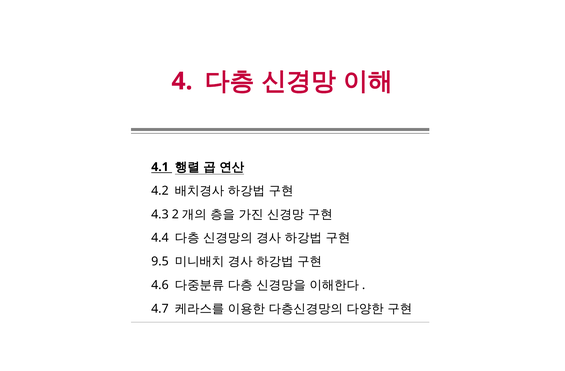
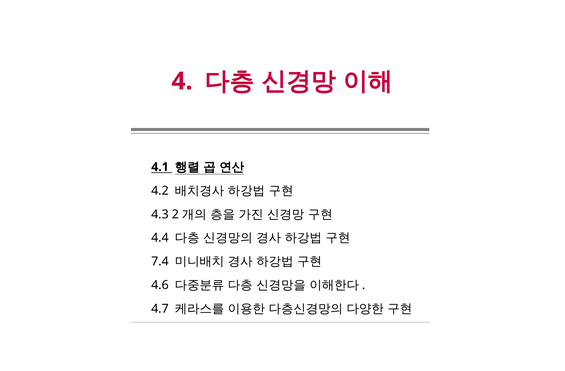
9.5: 9.5 -> 7.4
